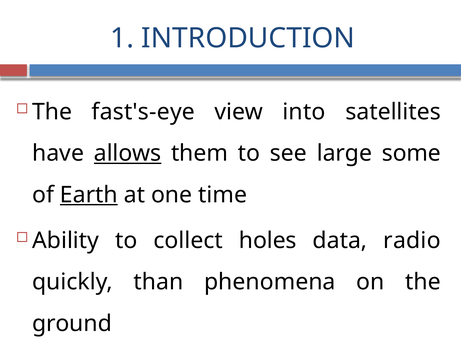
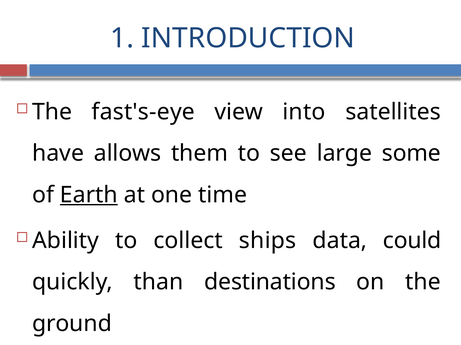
allows underline: present -> none
holes: holes -> ships
radio: radio -> could
phenomena: phenomena -> destinations
